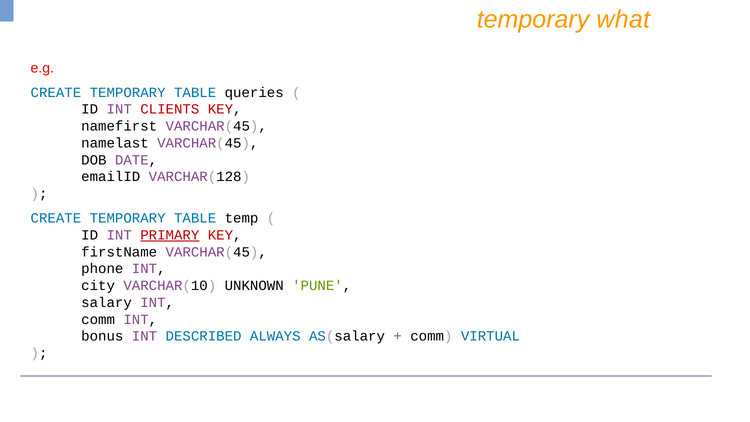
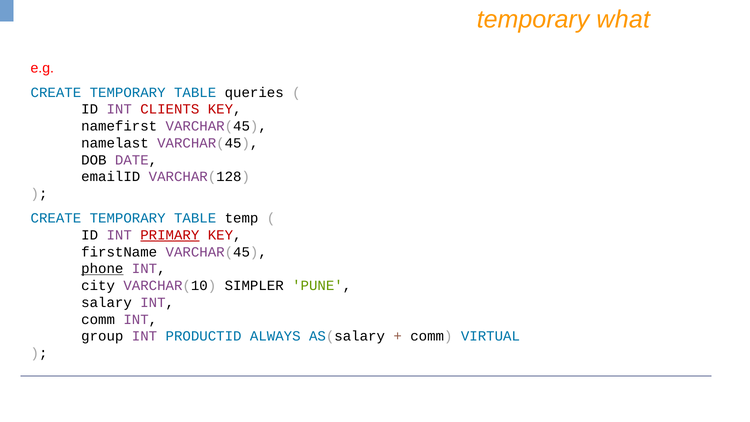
phone underline: none -> present
UNKNOWN: UNKNOWN -> SIMPLER
bonus: bonus -> group
DESCRIBED: DESCRIBED -> PRODUCTID
